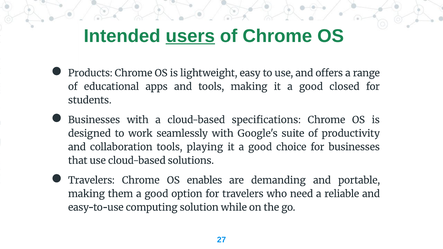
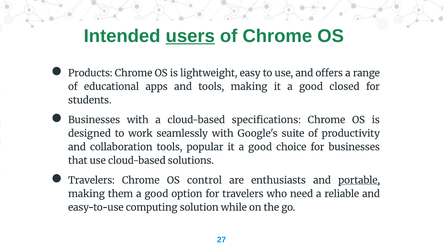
playing: playing -> popular
enables: enables -> control
demanding: demanding -> enthusiasts
portable underline: none -> present
